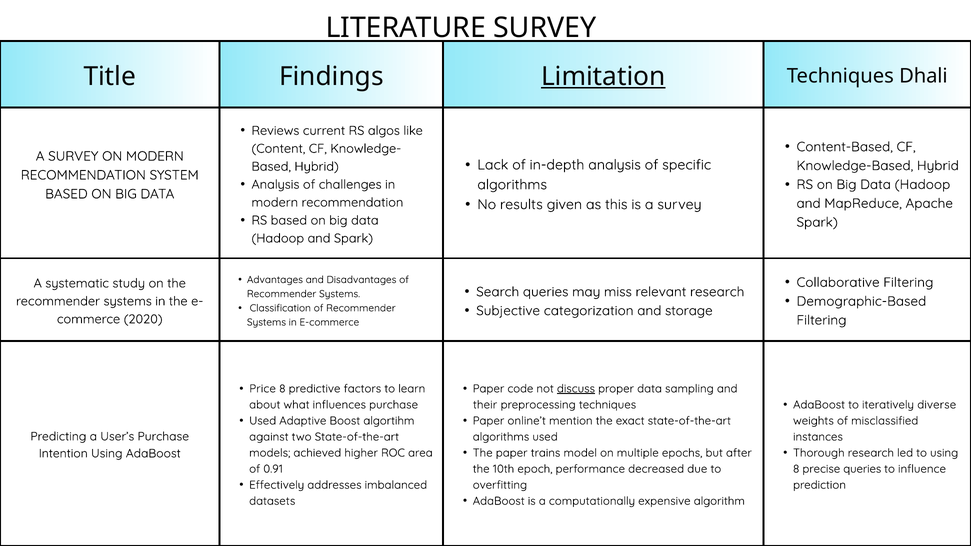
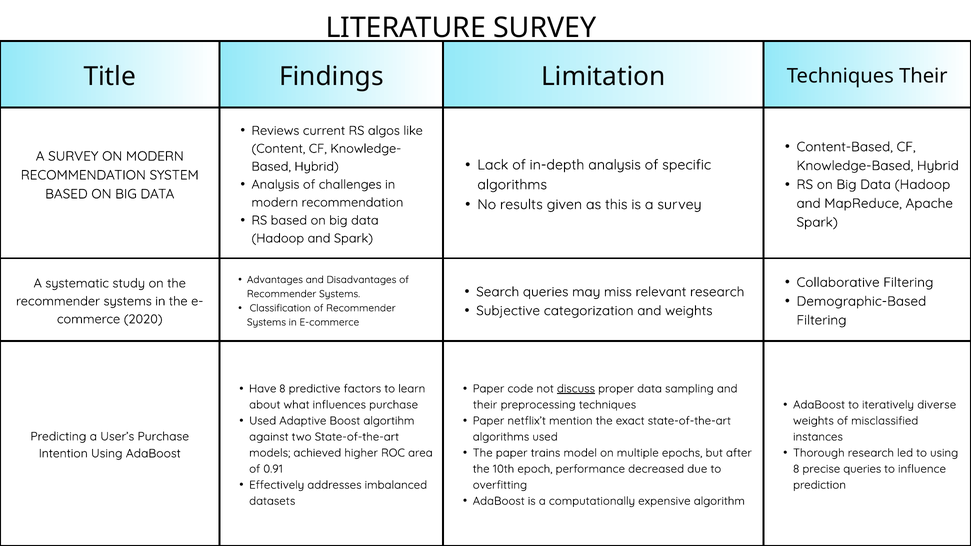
Limitation underline: present -> none
Techniques Dhali: Dhali -> Their
and storage: storage -> weights
Price: Price -> Have
online’t: online’t -> netflix’t
